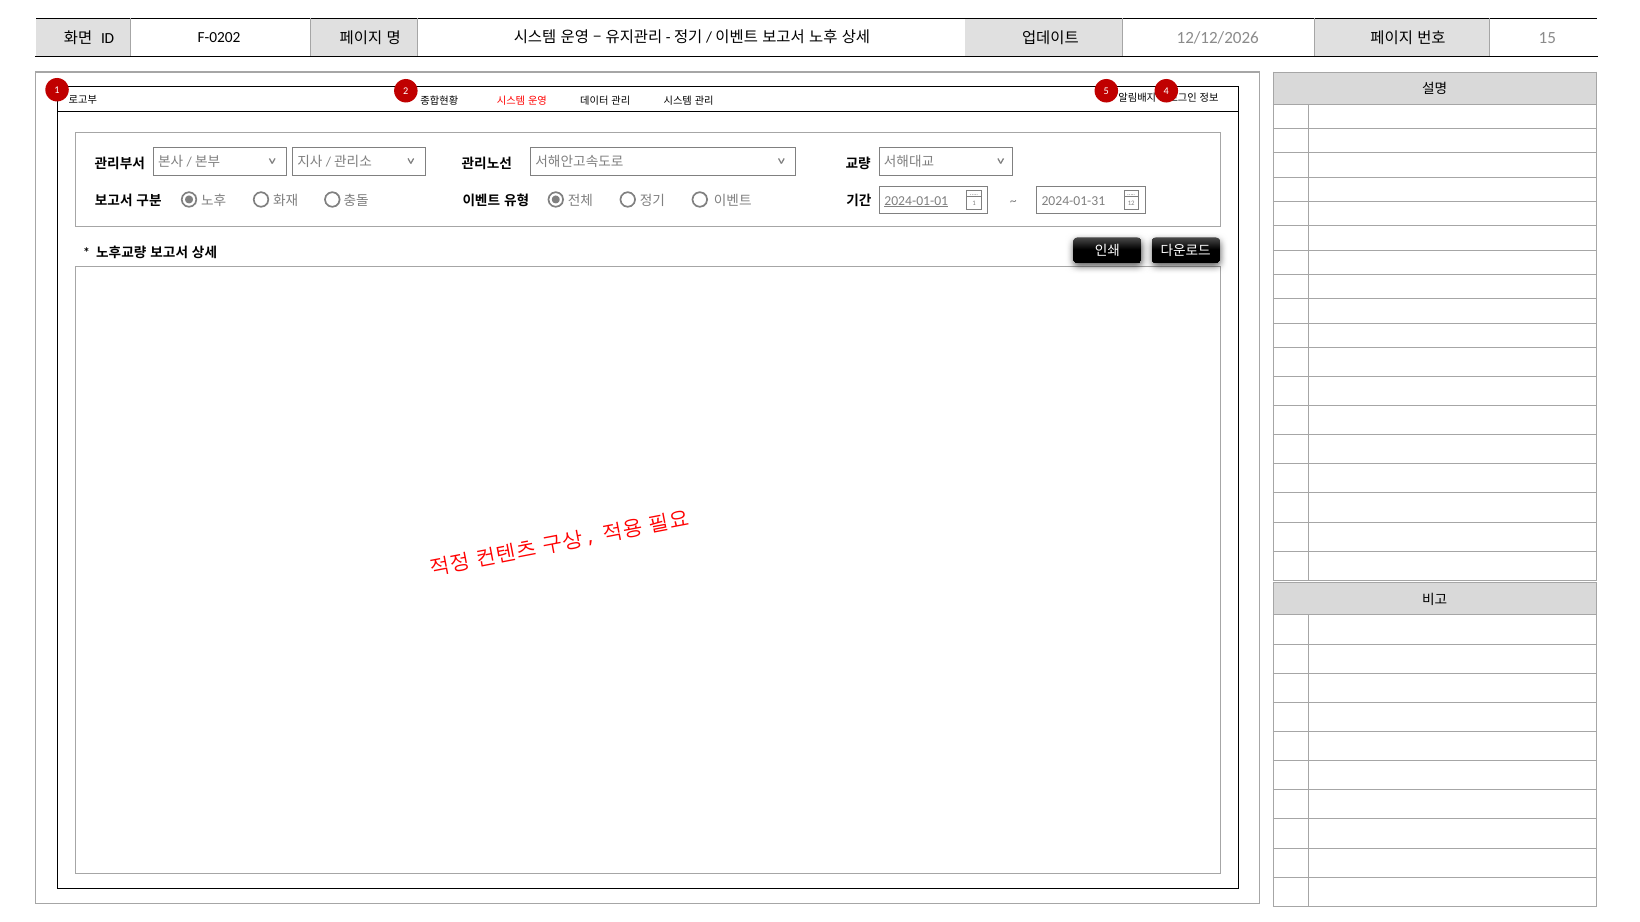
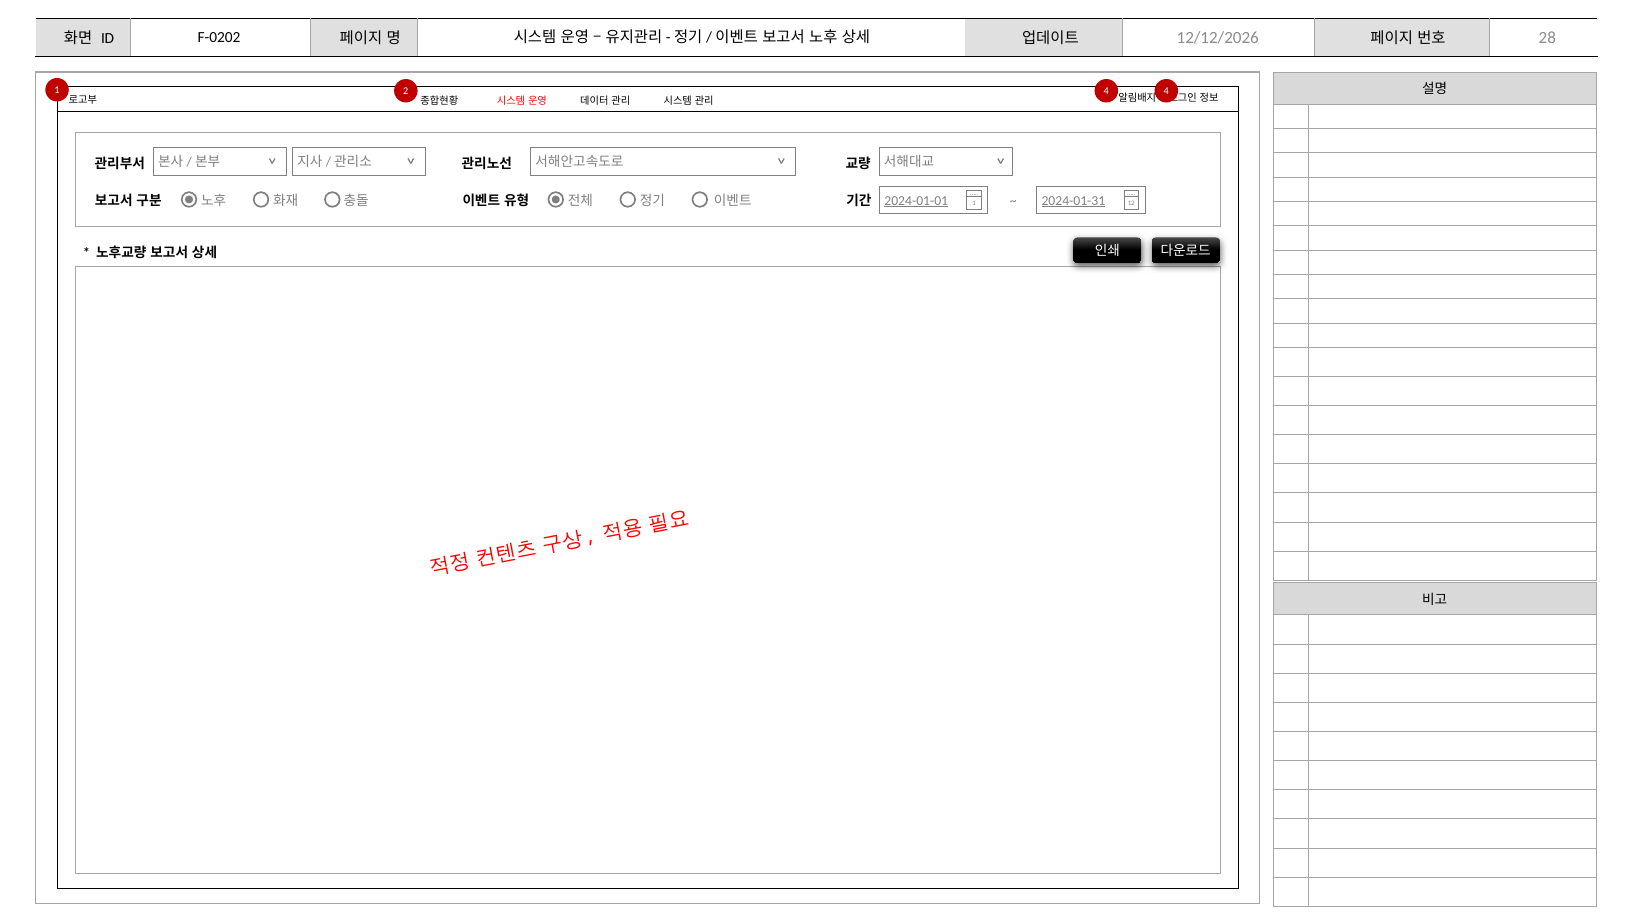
15: 15 -> 28
2 5: 5 -> 4
2024-01-31 underline: none -> present
